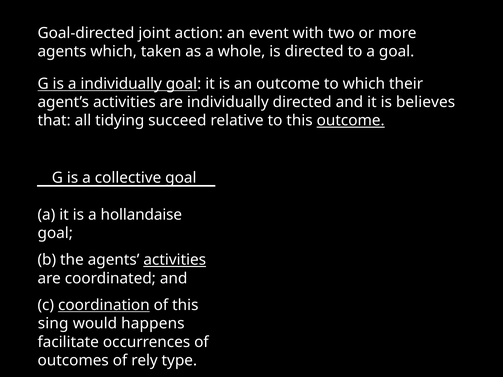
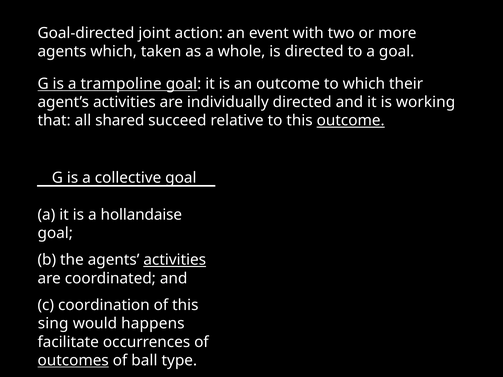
a individually: individually -> trampoline
believes: believes -> working
tidying: tidying -> shared
coordination underline: present -> none
outcomes underline: none -> present
rely: rely -> ball
